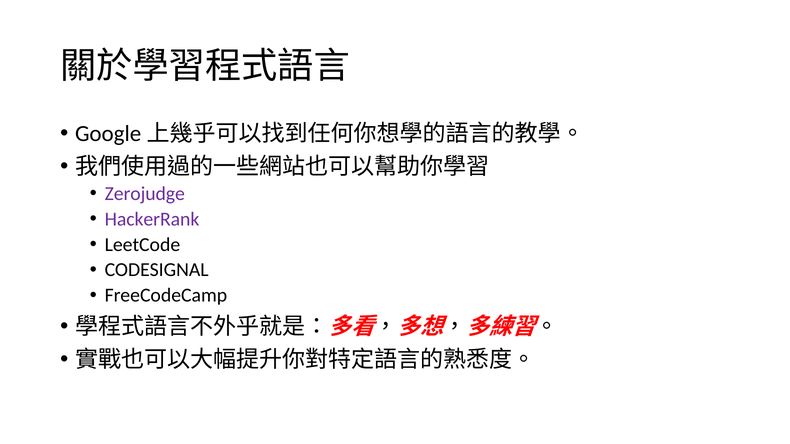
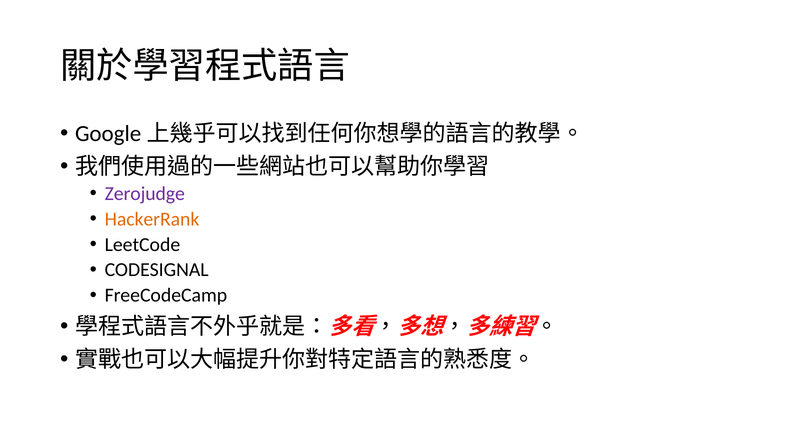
HackerRank colour: purple -> orange
